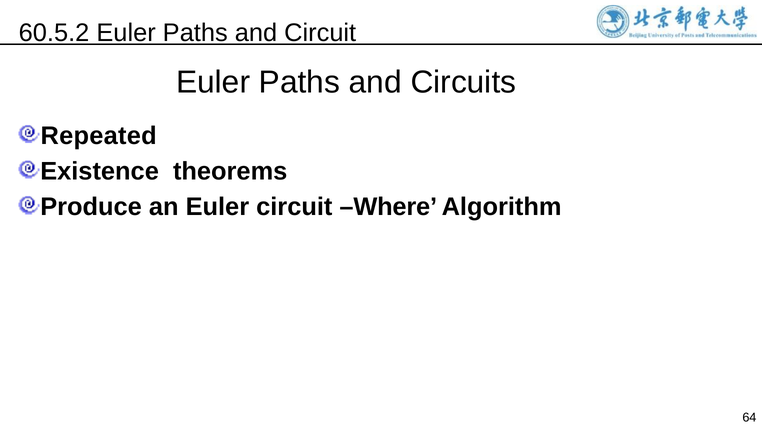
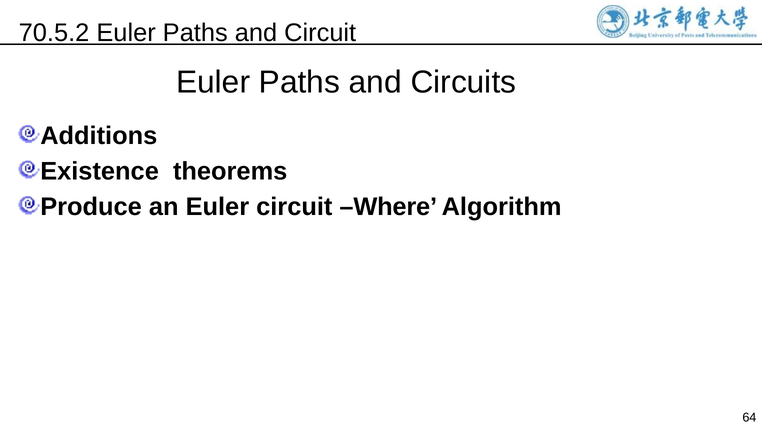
60.5.2: 60.5.2 -> 70.5.2
Repeated: Repeated -> Additions
